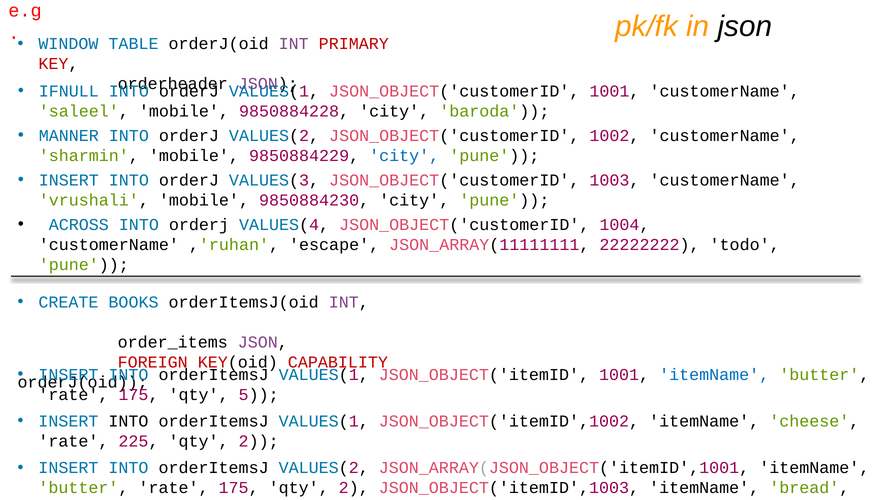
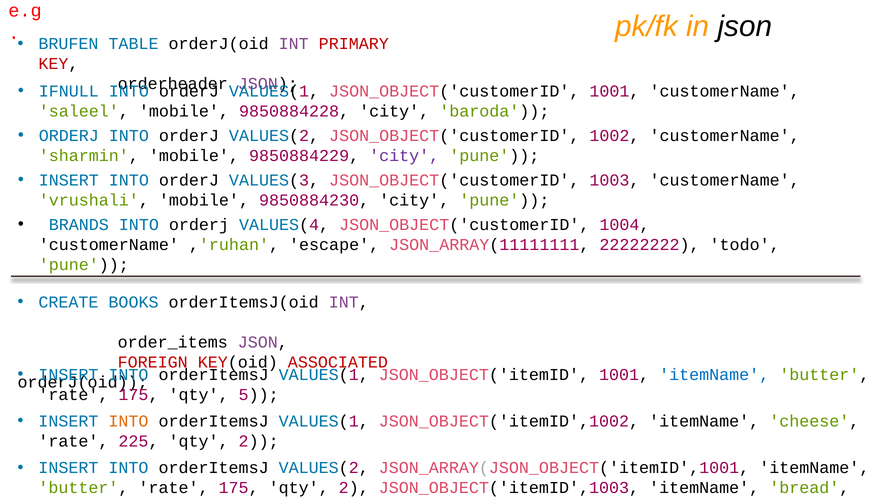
WINDOW: WINDOW -> BRUFEN
MANNER at (69, 136): MANNER -> ORDERJ
city at (404, 156) colour: blue -> purple
ACROSS: ACROSS -> BRANDS
CAPABILITY: CAPABILITY -> ASSOCIATED
INTO at (128, 422) colour: black -> orange
